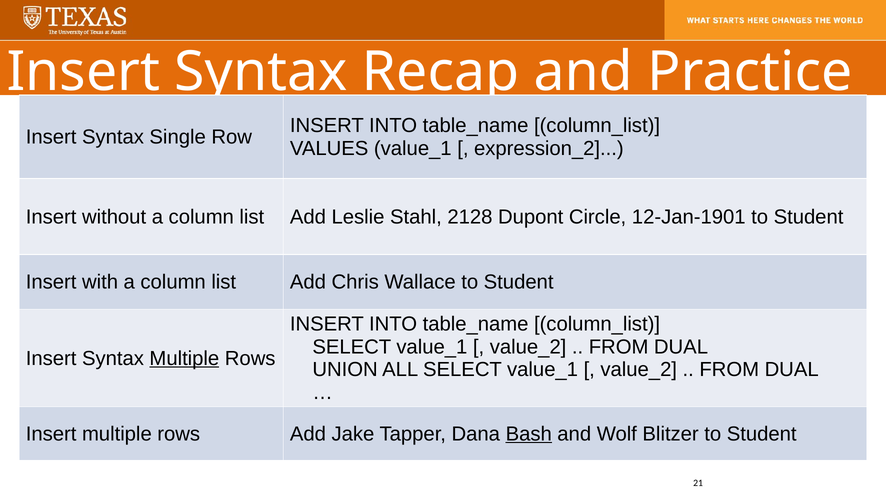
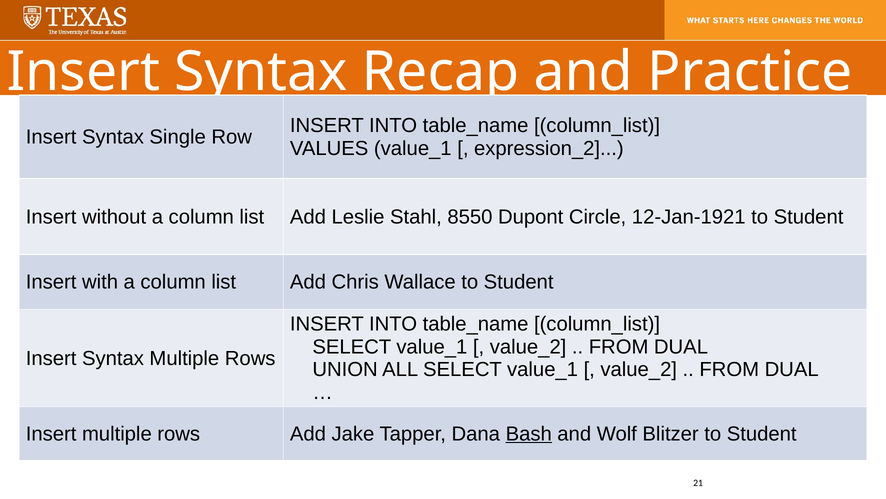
2128: 2128 -> 8550
12-Jan-1901: 12-Jan-1901 -> 12-Jan-1921
Multiple at (184, 358) underline: present -> none
